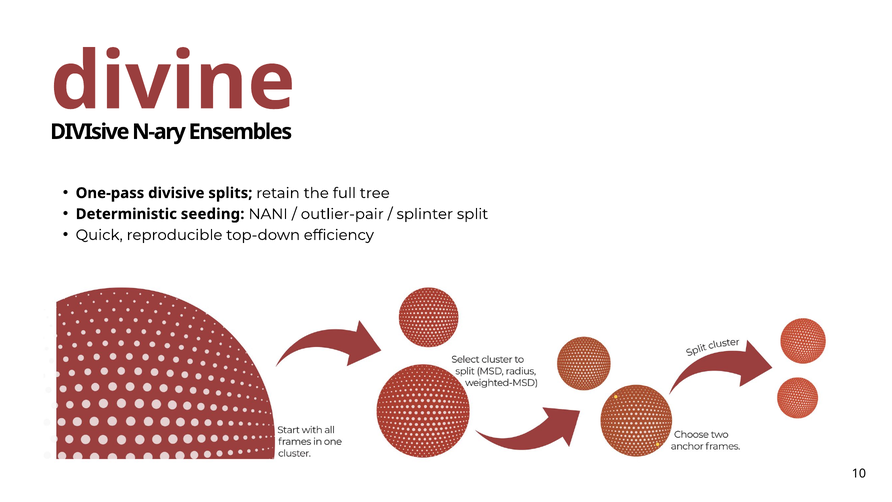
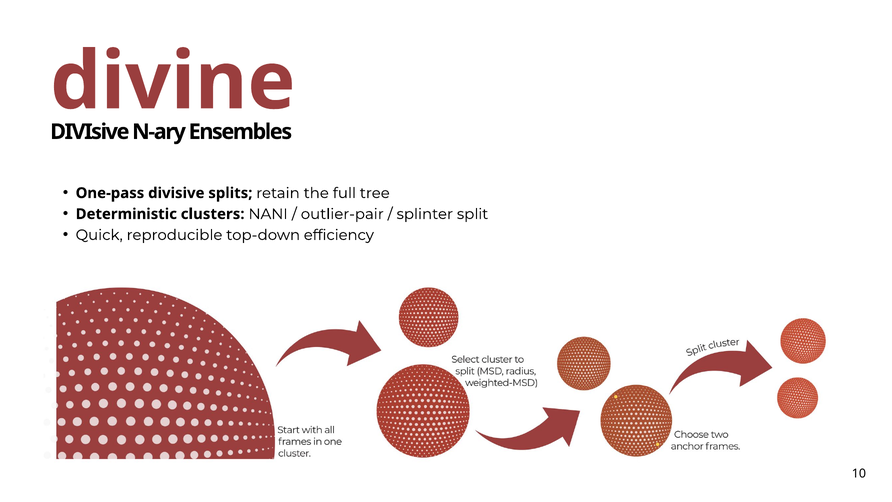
seeding: seeding -> clusters
